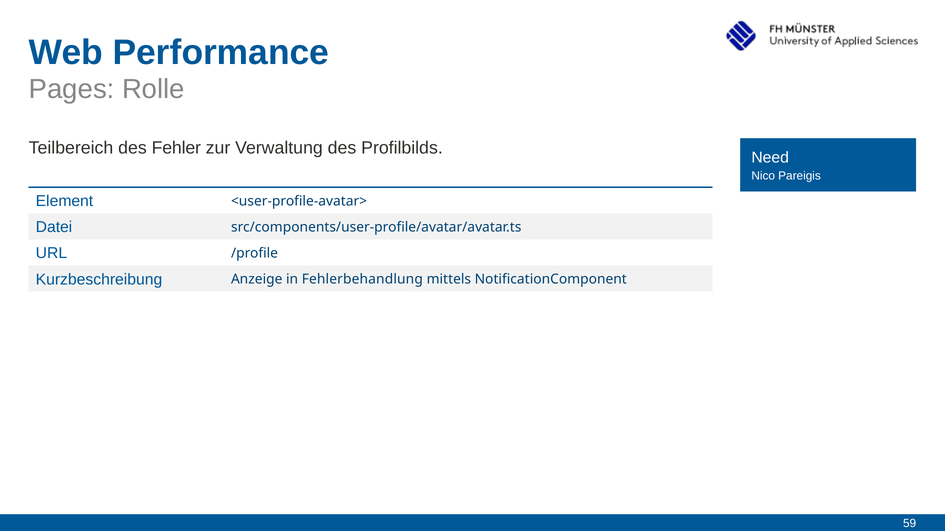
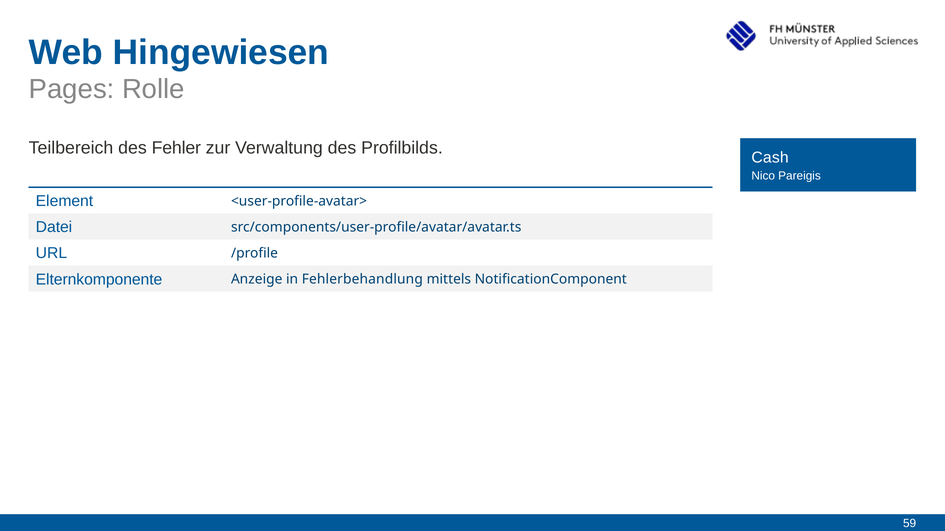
Performance: Performance -> Hingewiesen
Need: Need -> Cash
Kurzbeschreibung: Kurzbeschreibung -> Elternkomponente
